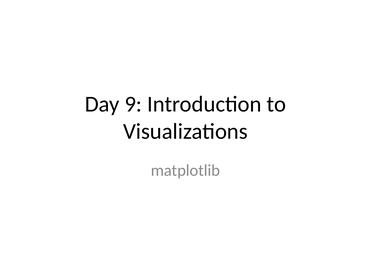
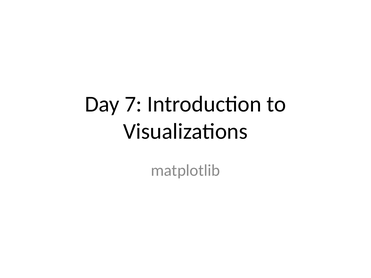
9: 9 -> 7
